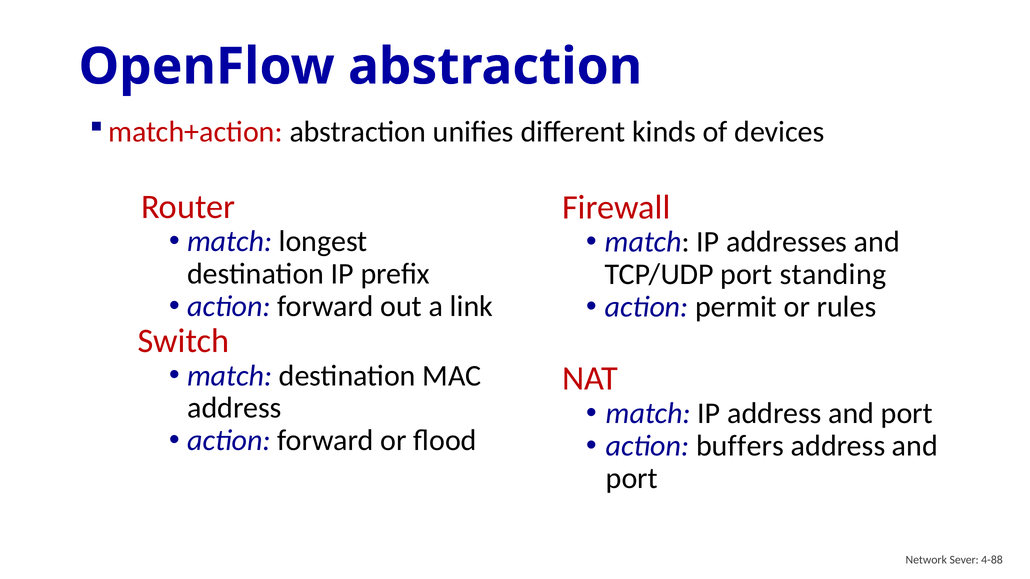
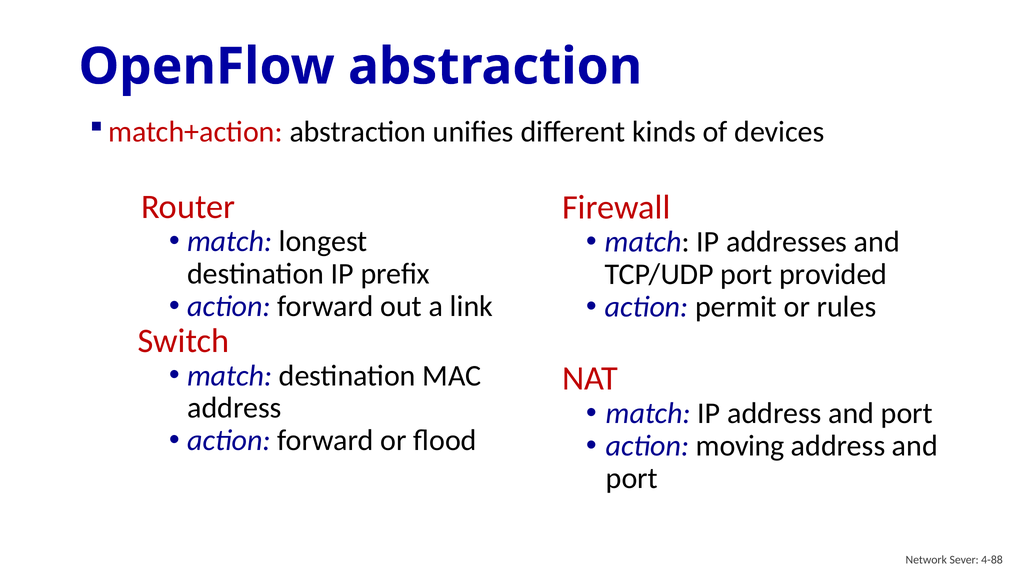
standing: standing -> provided
buffers: buffers -> moving
